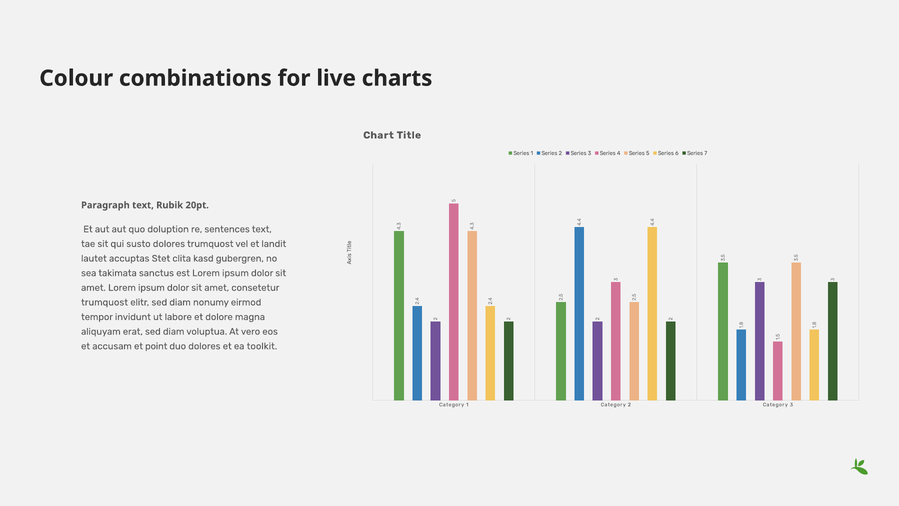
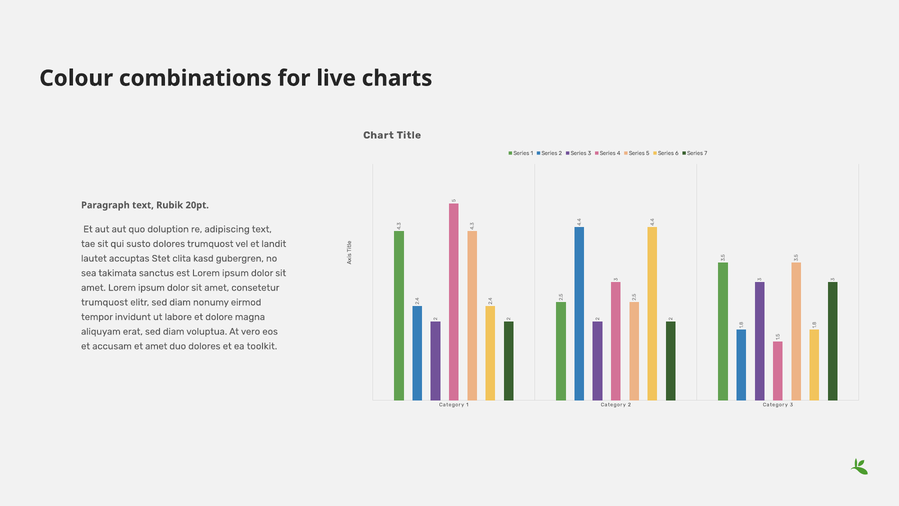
sentences: sentences -> adipiscing
et point: point -> amet
